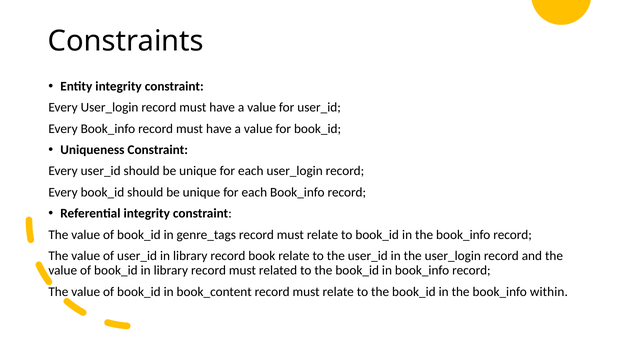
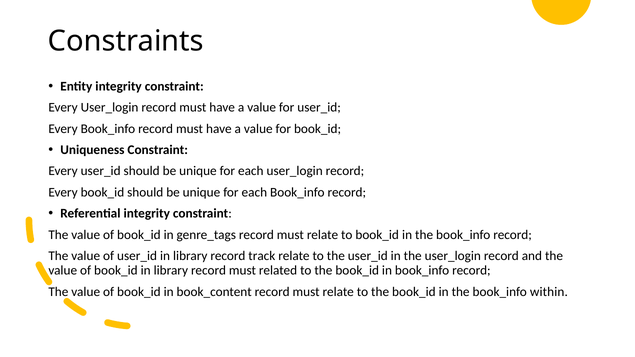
book: book -> track
